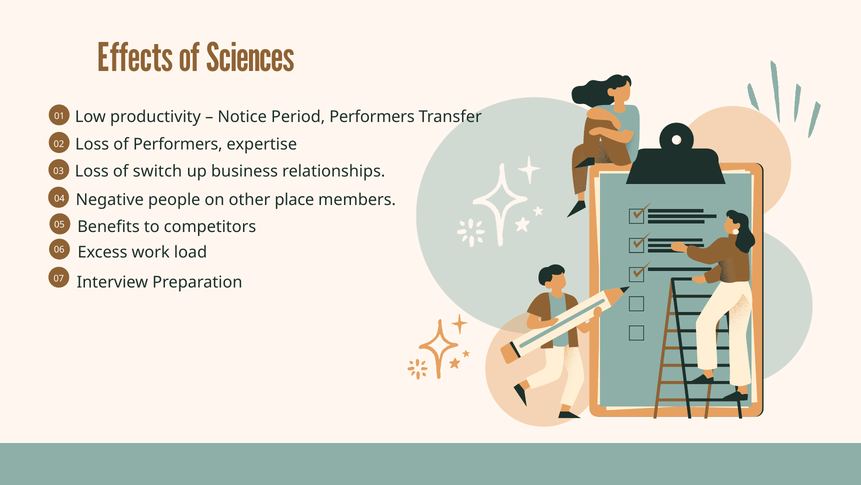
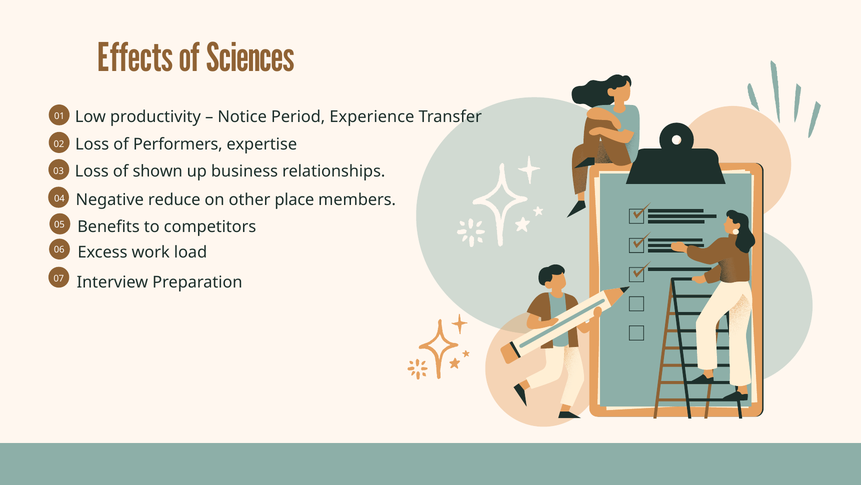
Period Performers: Performers -> Experience
switch: switch -> shown
people: people -> reduce
